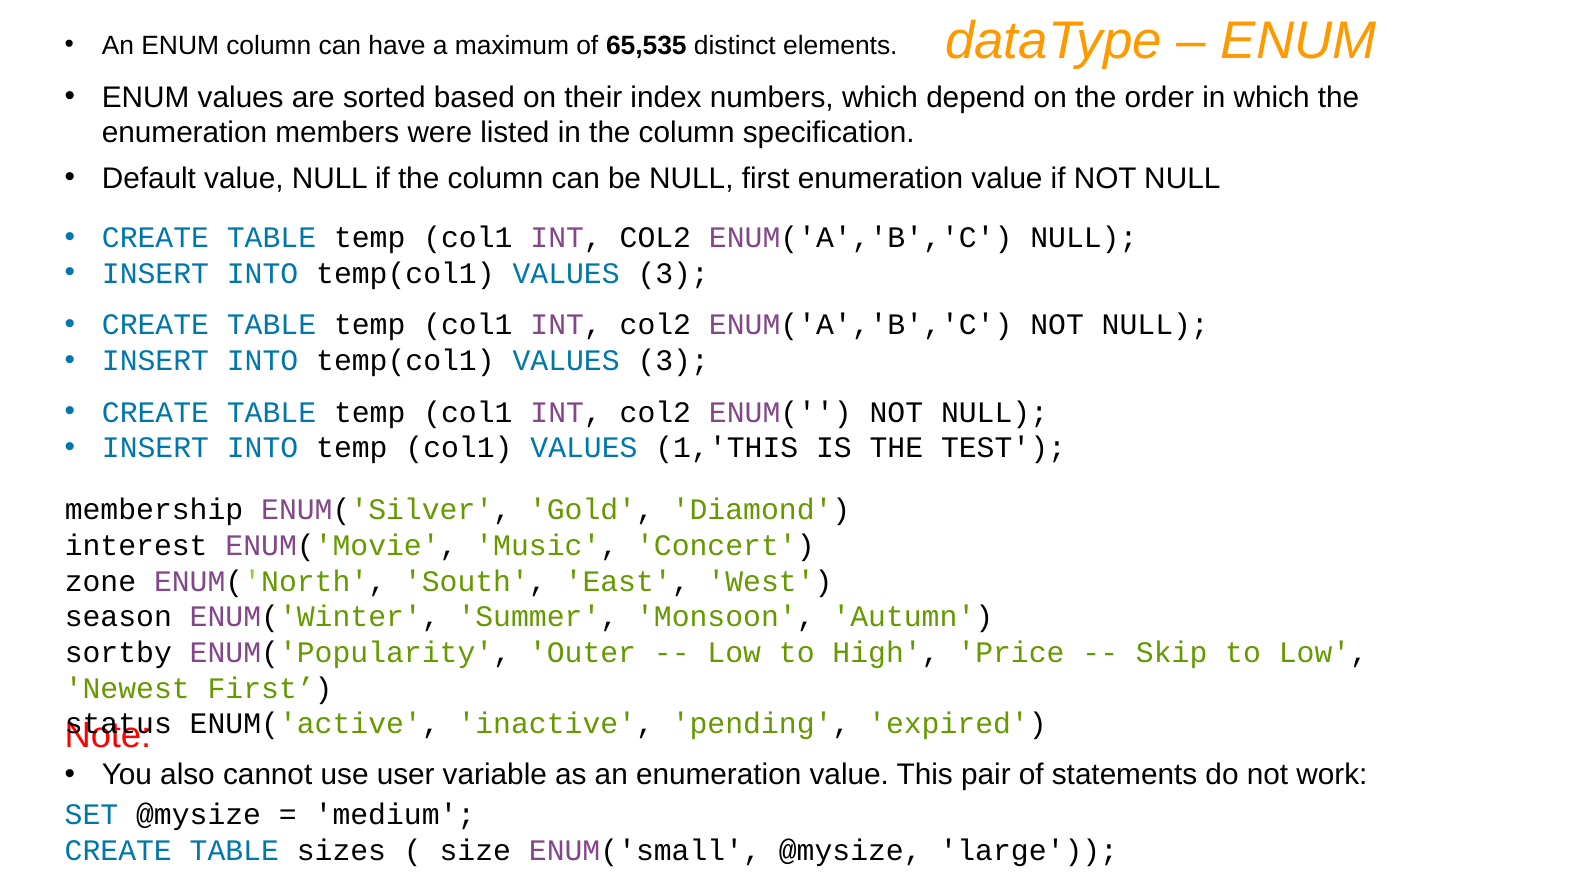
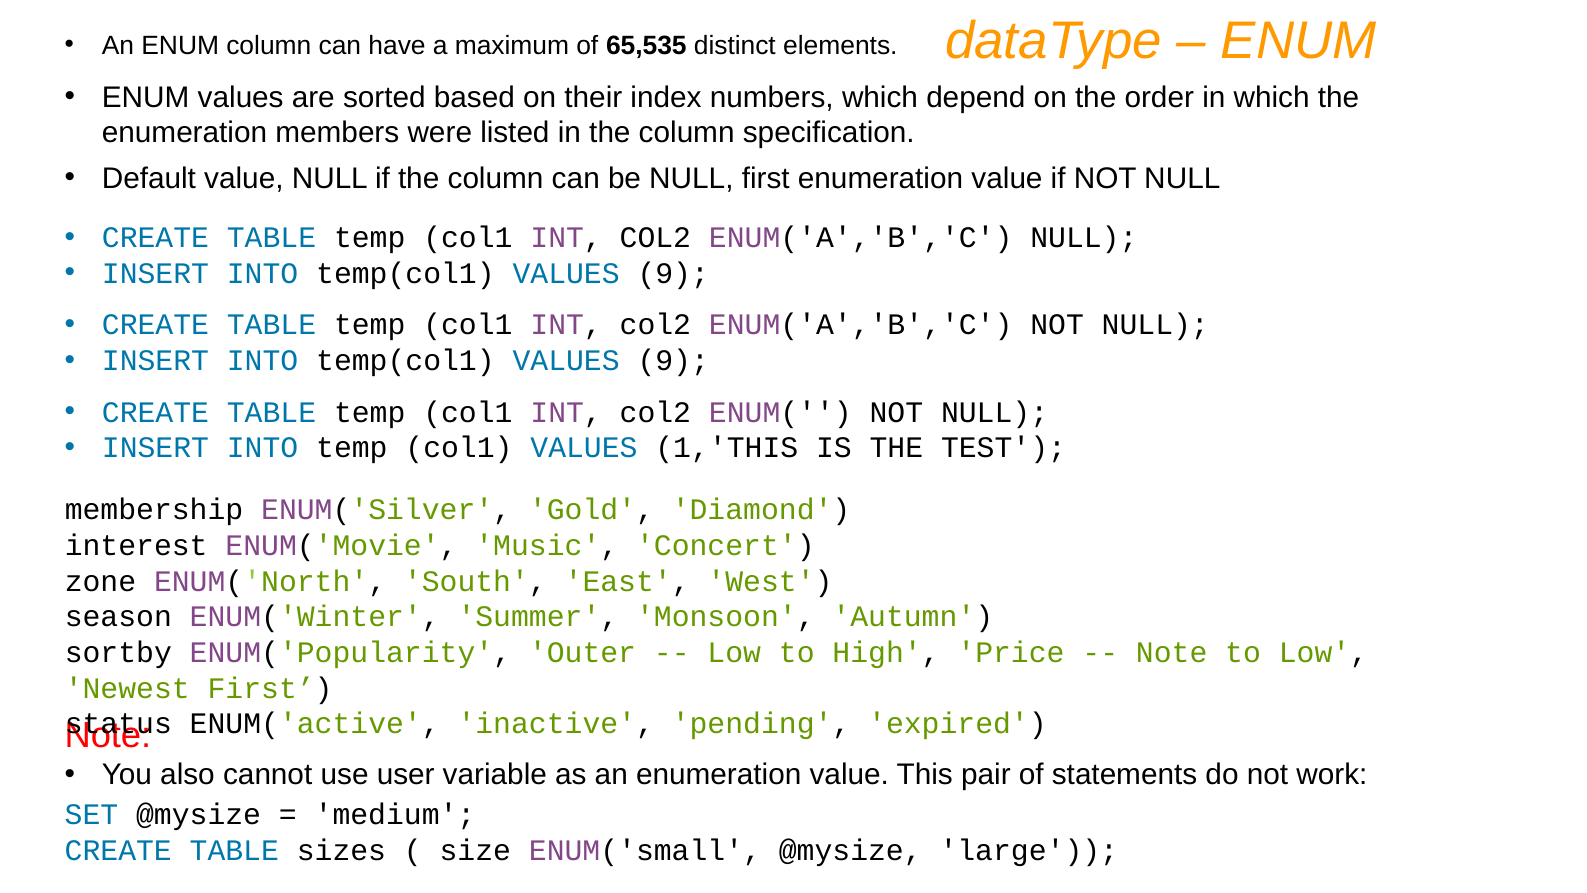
3 at (673, 273): 3 -> 9
3 at (673, 361): 3 -> 9
Skip at (1172, 652): Skip -> Note
